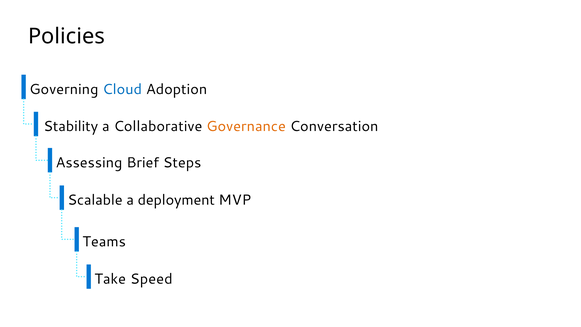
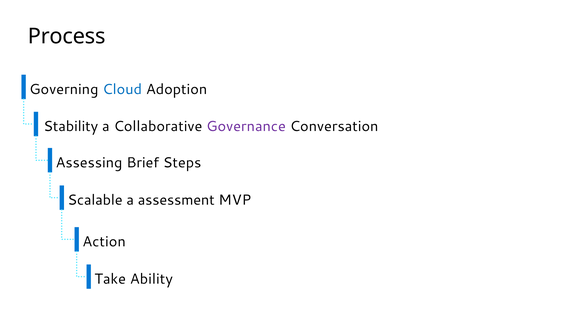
Policies: Policies -> Process
Governance colour: orange -> purple
deployment: deployment -> assessment
Teams: Teams -> Action
Speed: Speed -> Ability
